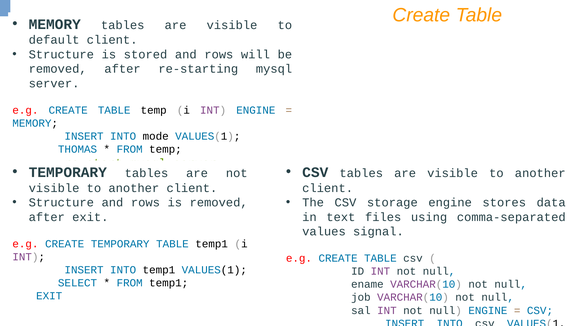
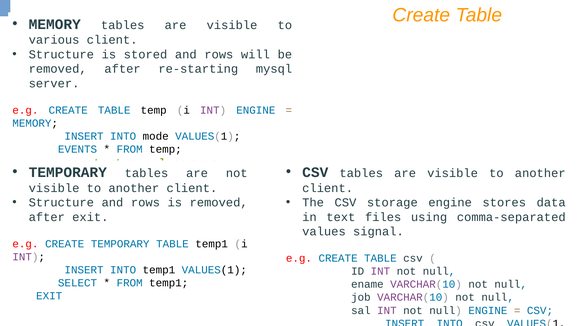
default: default -> various
THOMAS: THOMAS -> EVENTS
